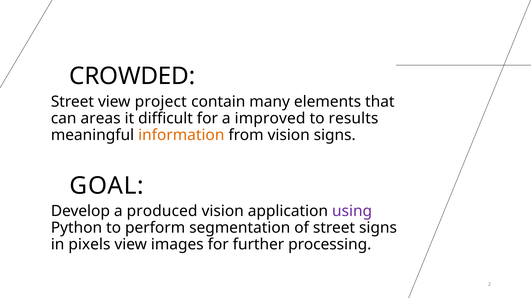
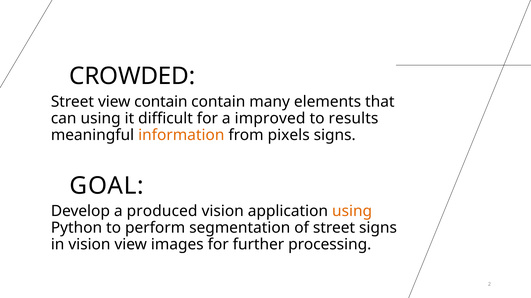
view project: project -> contain
can areas: areas -> using
from vision: vision -> pixels
using at (352, 212) colour: purple -> orange
in pixels: pixels -> vision
